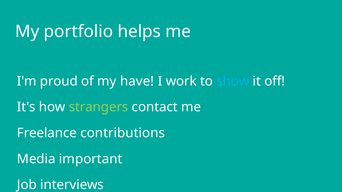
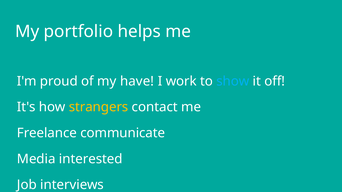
strangers colour: light green -> yellow
contributions: contributions -> communicate
important: important -> interested
